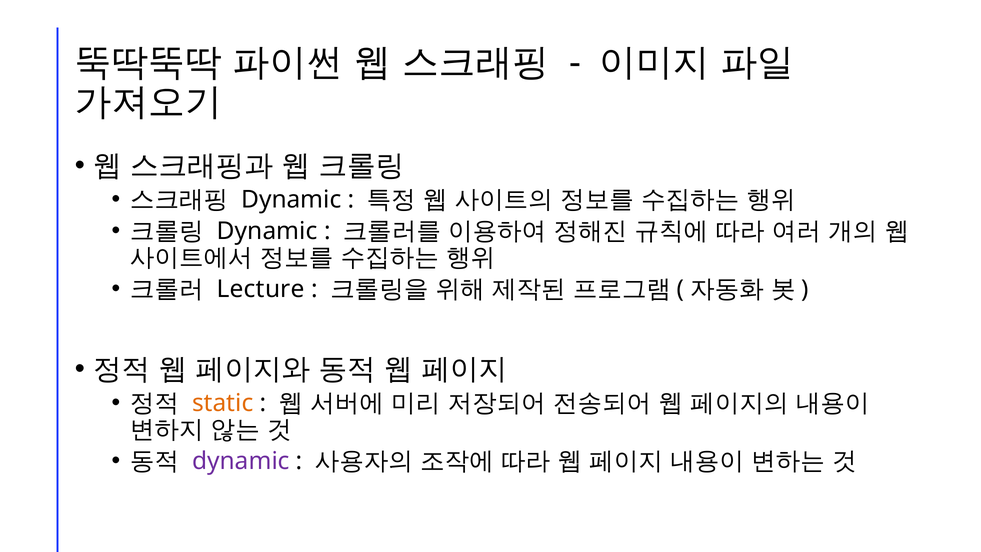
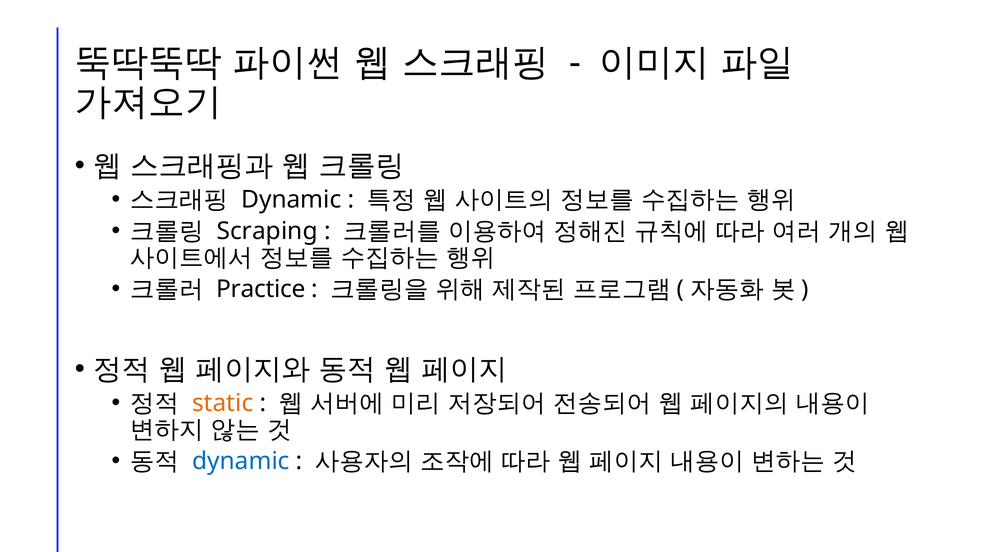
Dynamic at (267, 231): Dynamic -> Scraping
Lecture: Lecture -> Practice
dynamic at (241, 461) colour: purple -> blue
